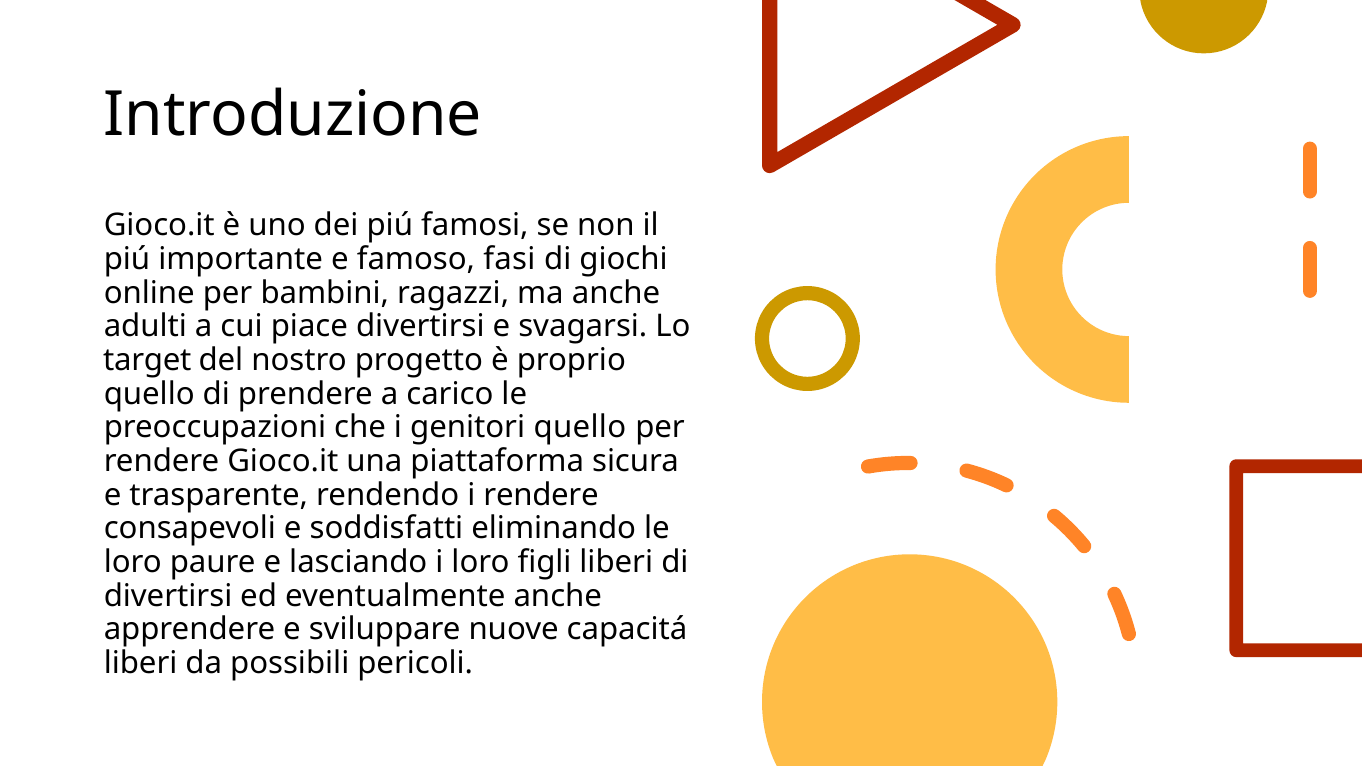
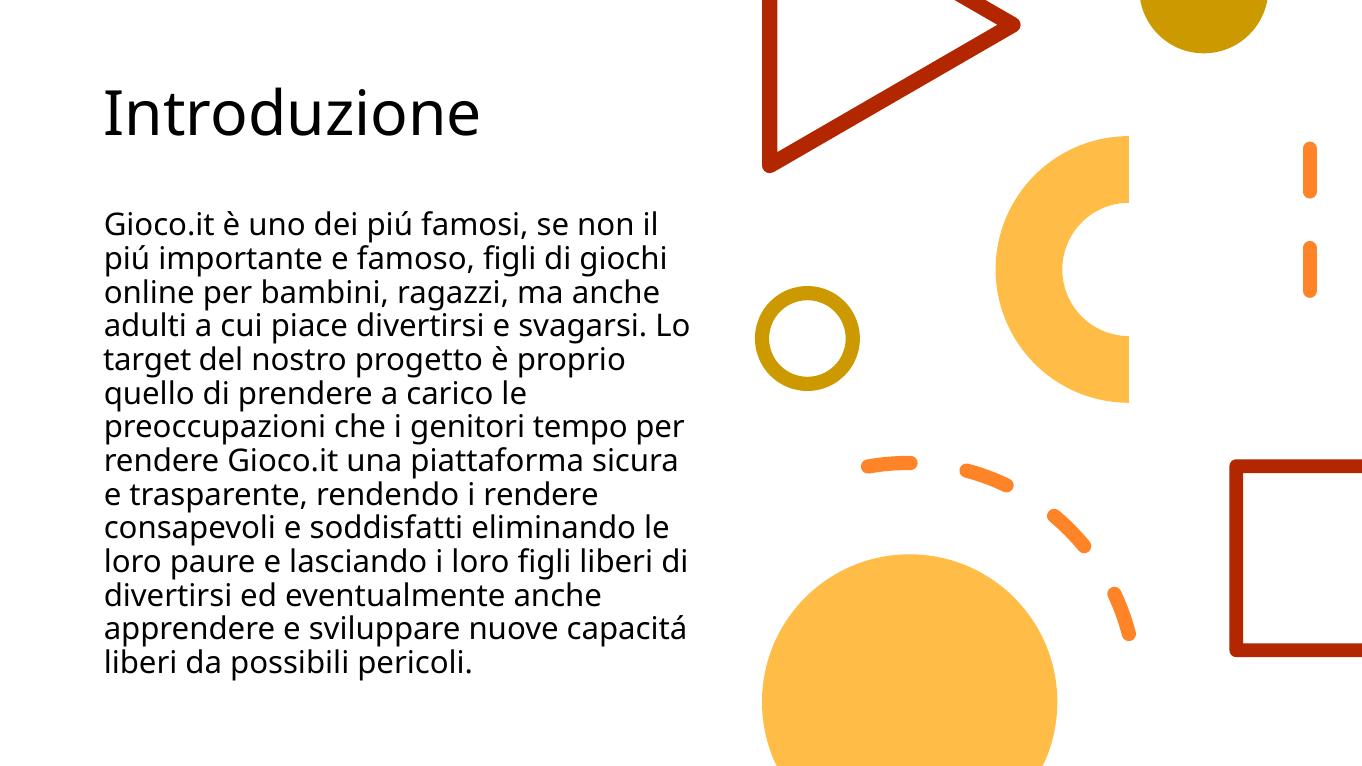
famoso fasi: fasi -> figli
genitori quello: quello -> tempo
